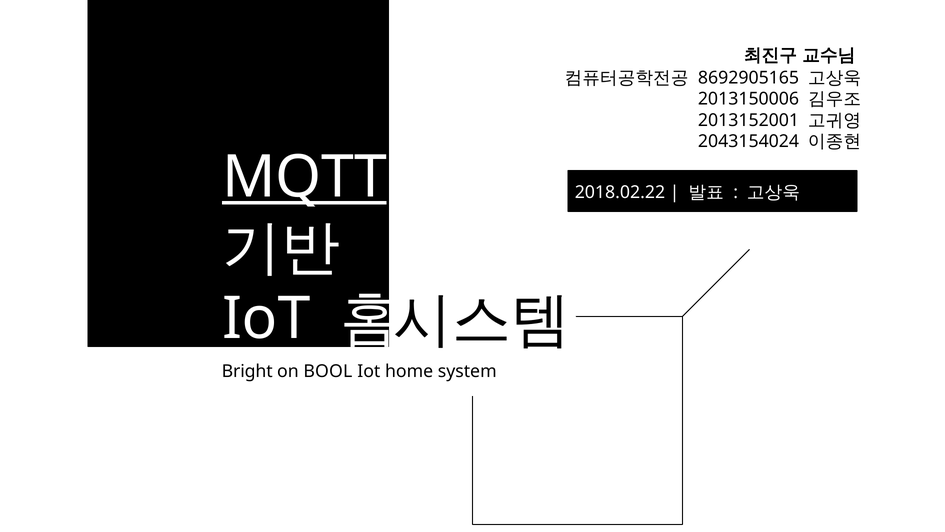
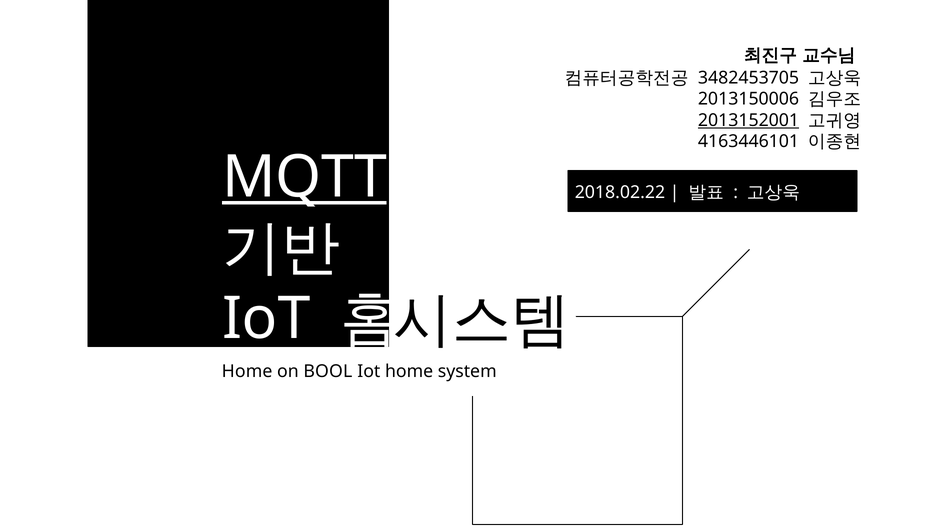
8692905165: 8692905165 -> 3482453705
2013152001 underline: none -> present
2043154024: 2043154024 -> 4163446101
Bright at (247, 371): Bright -> Home
